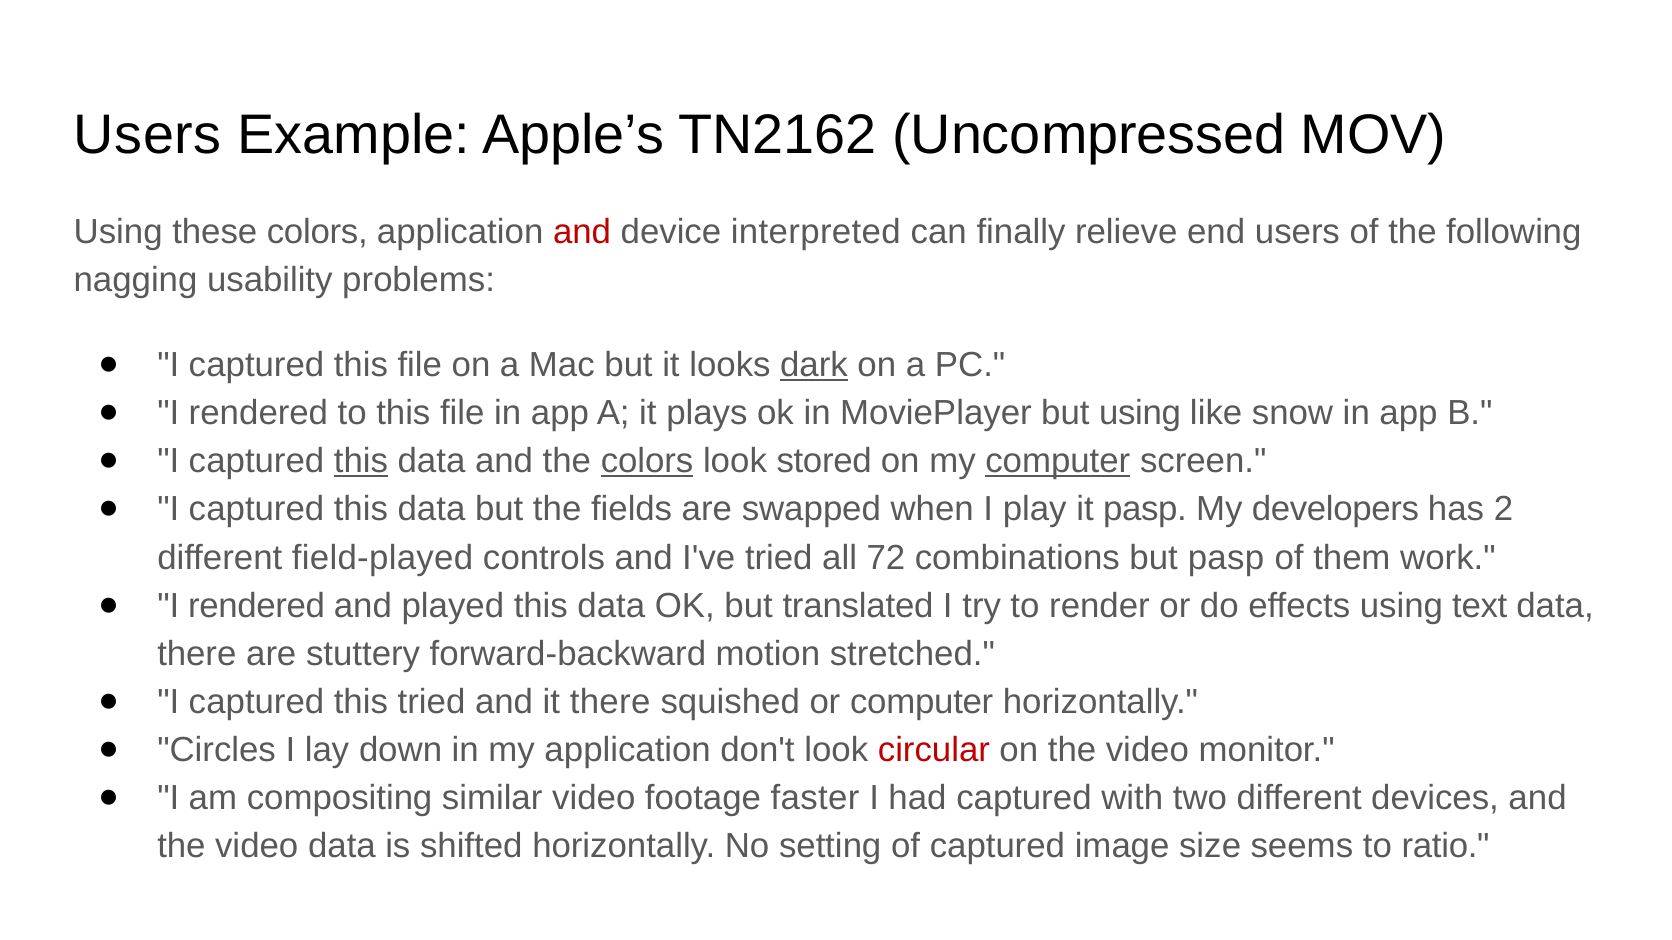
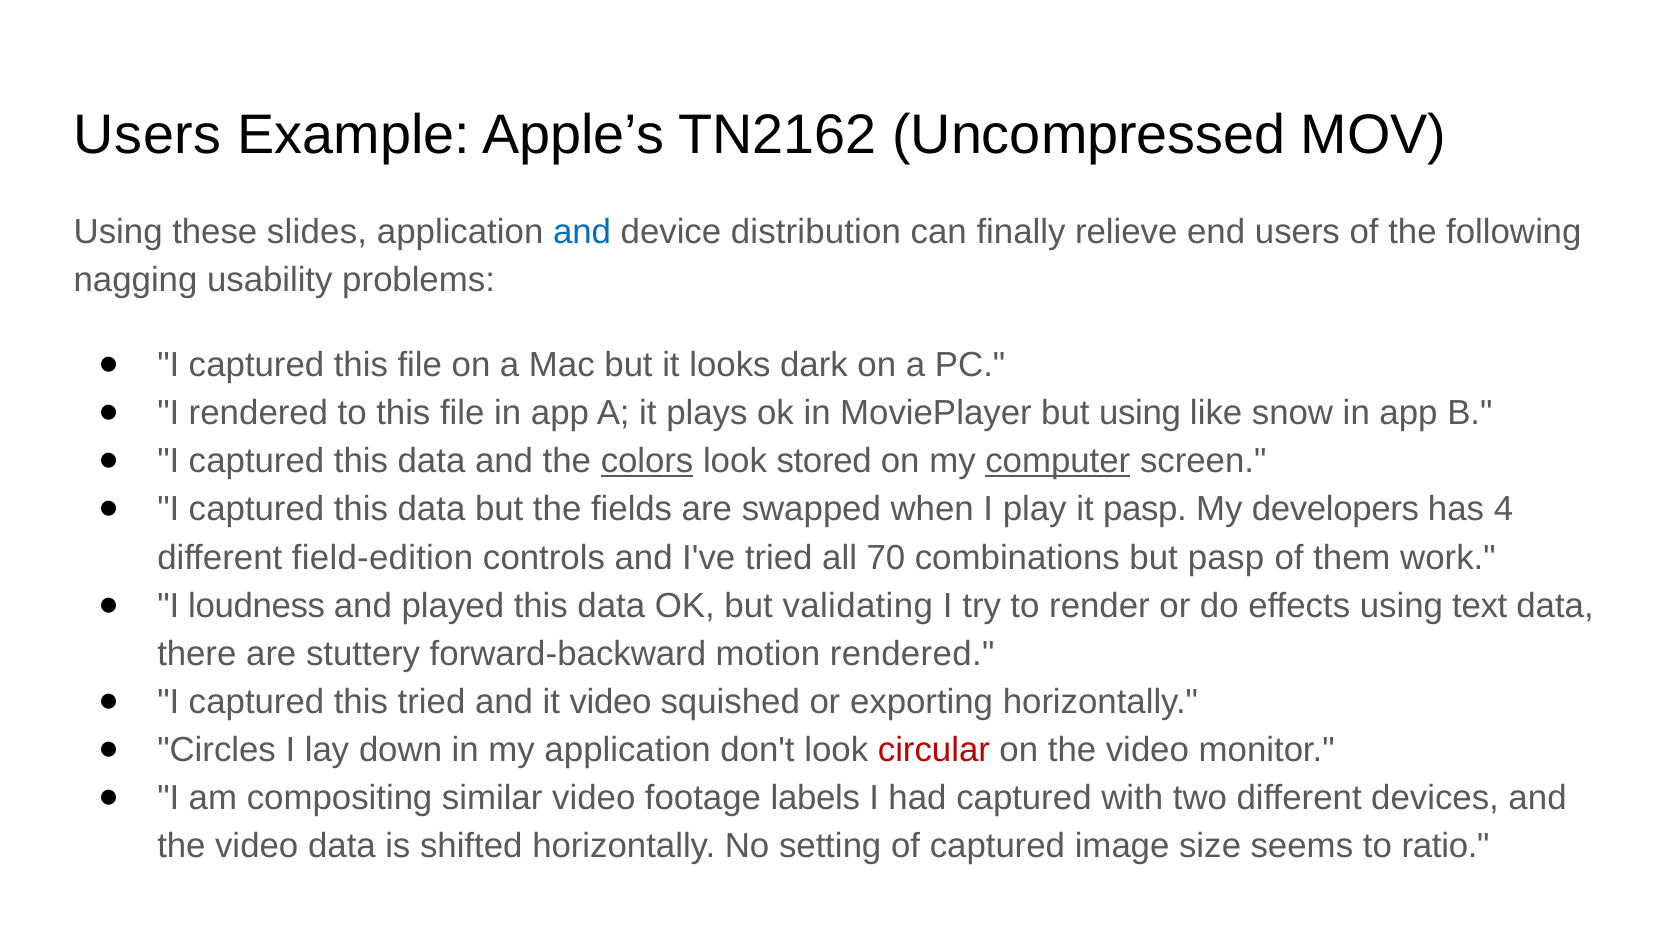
these colors: colors -> slides
and at (582, 232) colour: red -> blue
interpreted: interpreted -> distribution
dark underline: present -> none
this at (361, 462) underline: present -> none
2: 2 -> 4
field-played: field-played -> field-edition
72: 72 -> 70
rendered at (257, 606): rendered -> loudness
translated: translated -> validating
motion stretched: stretched -> rendered
it there: there -> video
or computer: computer -> exporting
faster: faster -> labels
